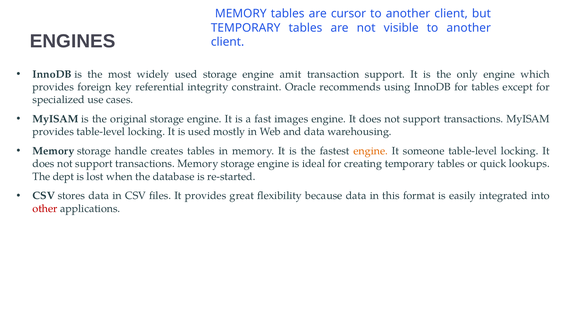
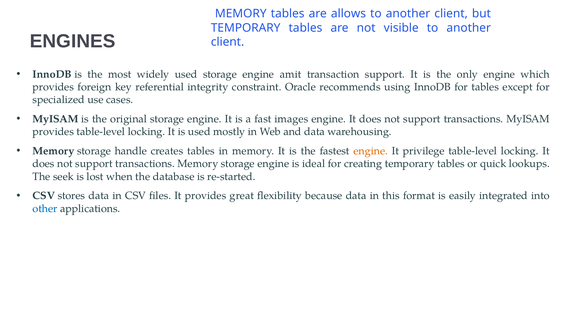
cursor: cursor -> allows
someone: someone -> privilege
dept: dept -> seek
other colour: red -> blue
